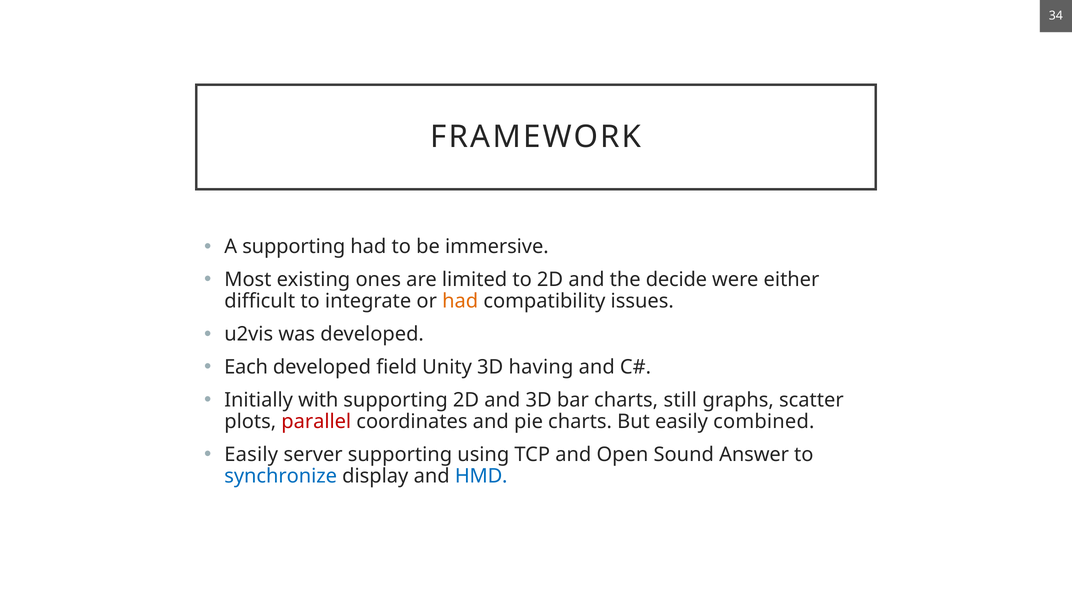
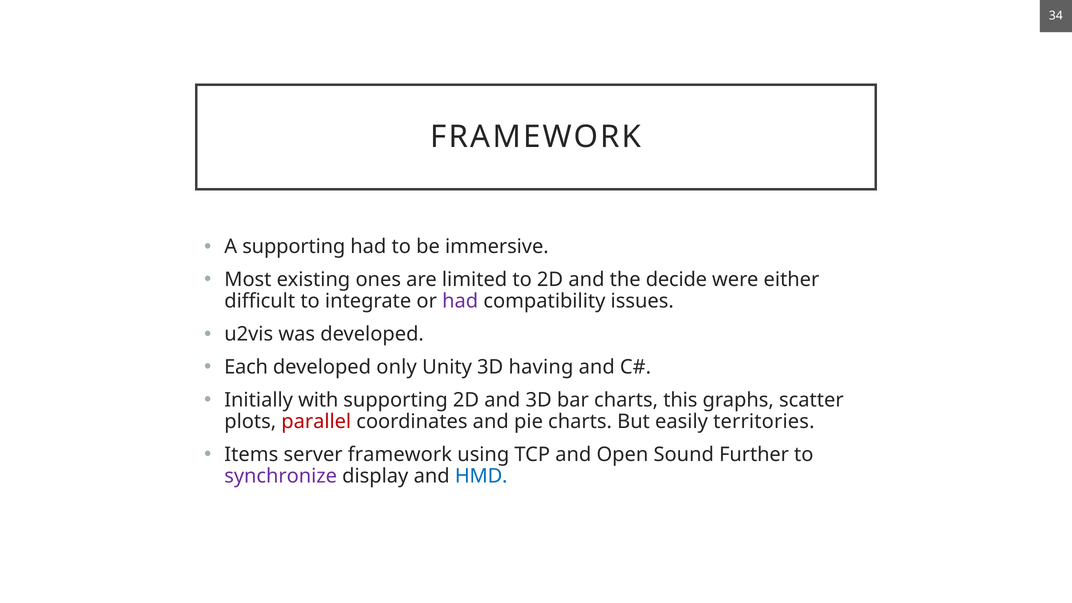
had at (460, 301) colour: orange -> purple
field: field -> only
still: still -> this
combined: combined -> territories
Easily at (251, 455): Easily -> Items
server supporting: supporting -> framework
Answer: Answer -> Further
synchronize colour: blue -> purple
